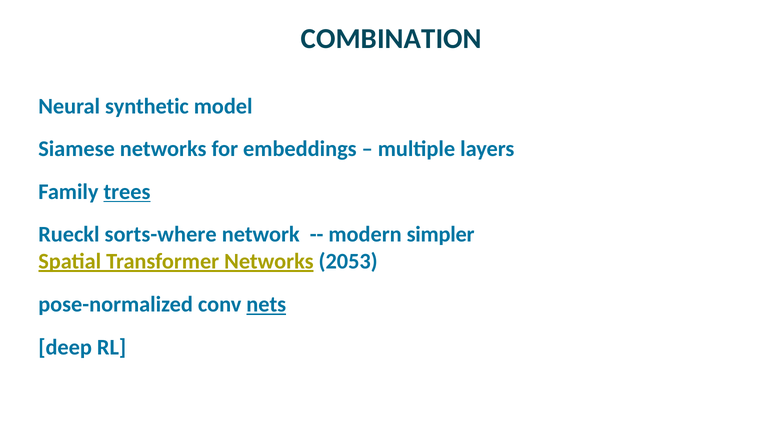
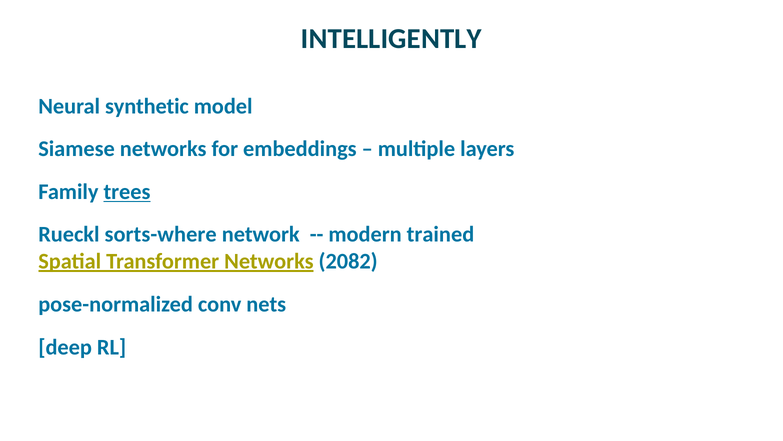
COMBINATION: COMBINATION -> INTELLIGENTLY
simpler: simpler -> trained
2053: 2053 -> 2082
nets underline: present -> none
